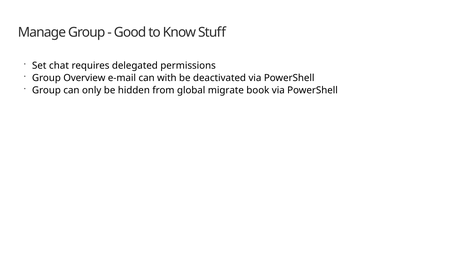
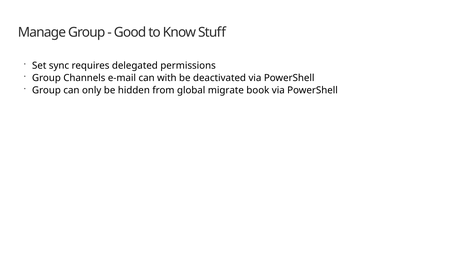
chat: chat -> sync
Overview: Overview -> Channels
